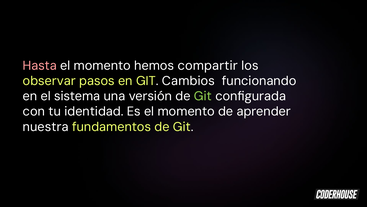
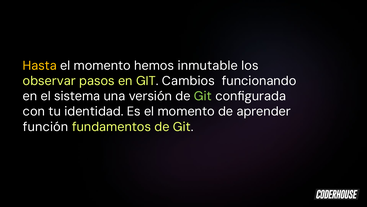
Hasta colour: pink -> yellow
compartir: compartir -> inmutable
nuestra: nuestra -> función
